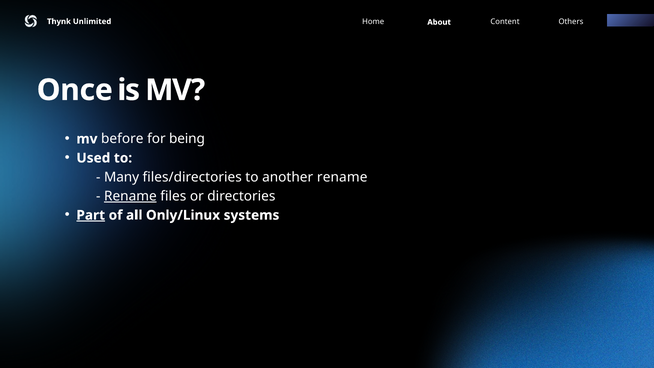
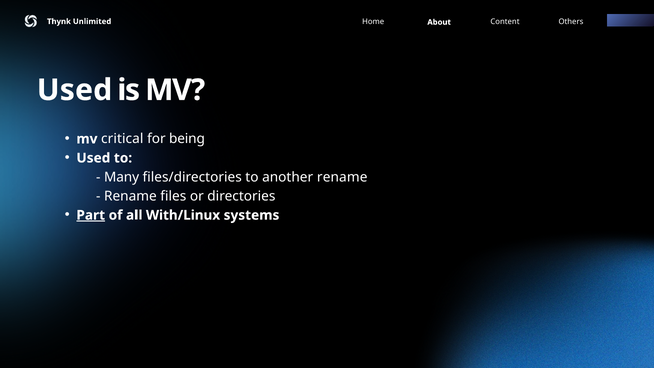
Once at (75, 90): Once -> Used
before: before -> critical
Rename at (130, 196) underline: present -> none
Only/Linux: Only/Linux -> With/Linux
